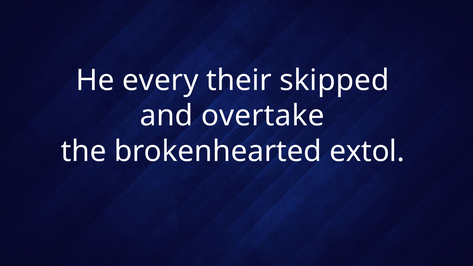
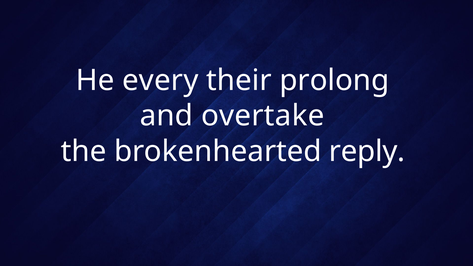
skipped: skipped -> prolong
extol: extol -> reply
